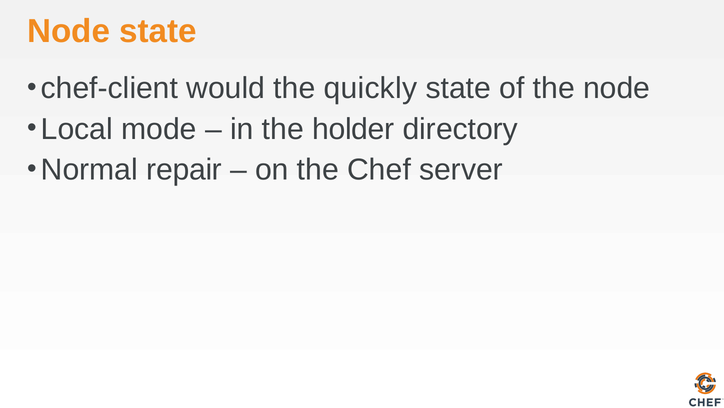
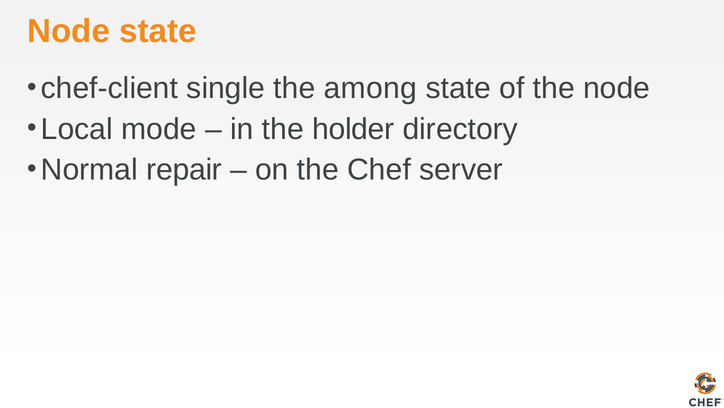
would: would -> single
quickly: quickly -> among
